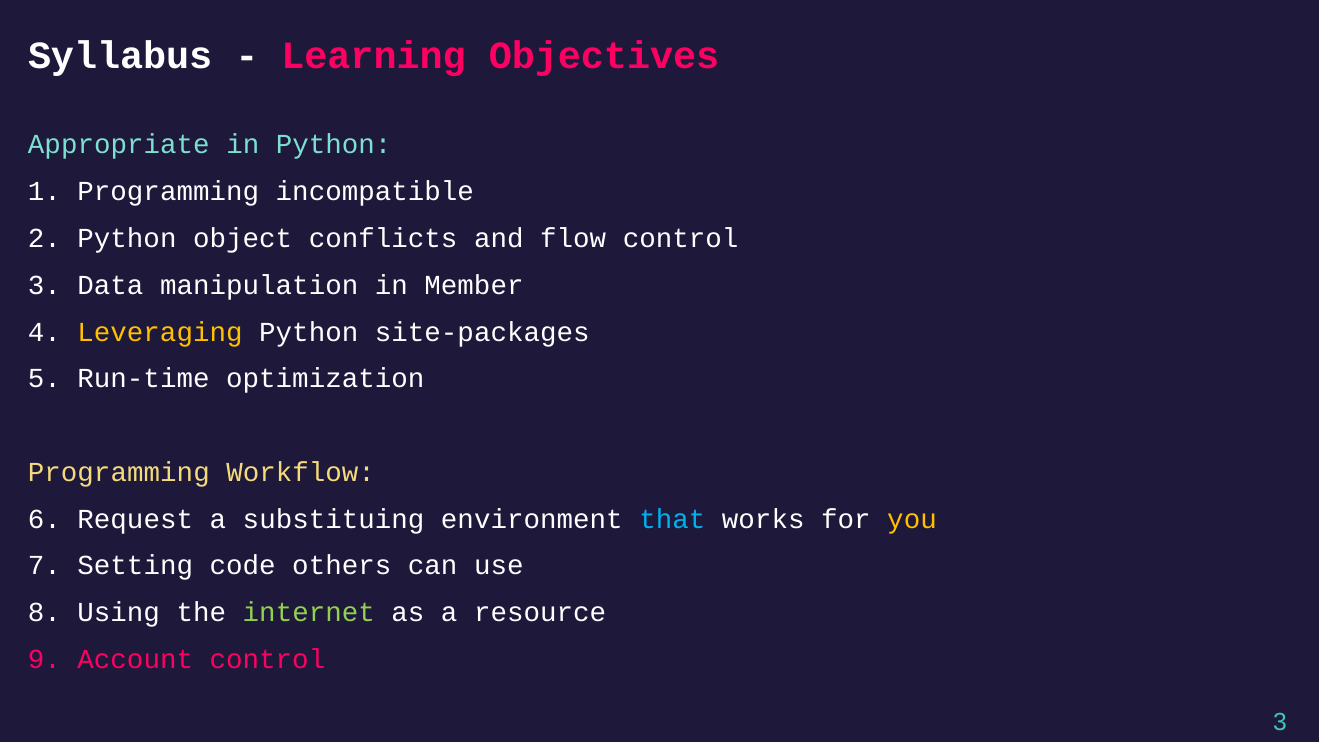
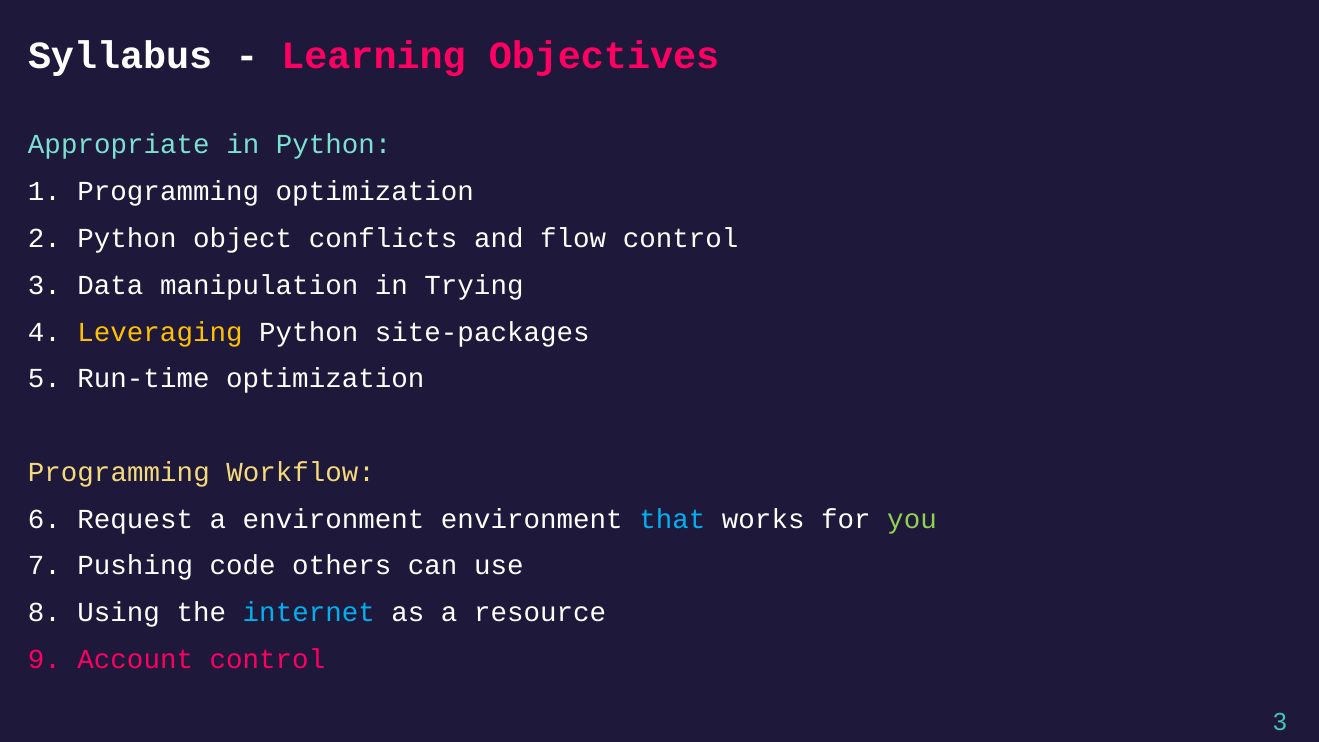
Programming incompatible: incompatible -> optimization
Member: Member -> Trying
a substituing: substituing -> environment
you colour: yellow -> light green
Setting: Setting -> Pushing
internet colour: light green -> light blue
